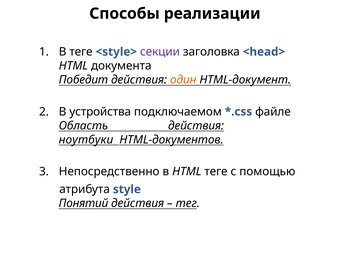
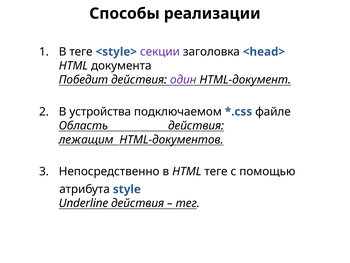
один colour: orange -> purple
ноутбуки: ноутбуки -> лежащим
Понятий: Понятий -> Underline
